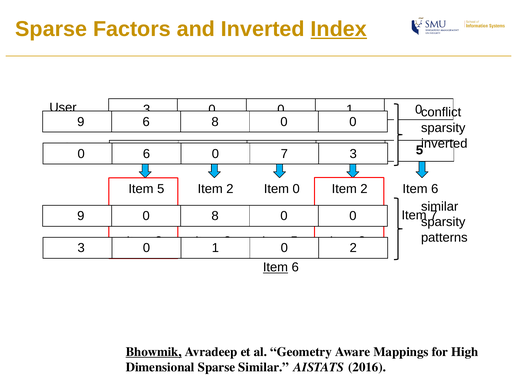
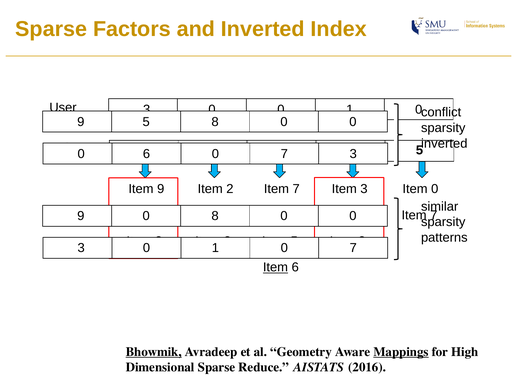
Index at (339, 29) underline: present -> none
9 6: 6 -> 5
5 at (161, 189): 5 -> 9
0 at (296, 189): 0 -> 7
2 at (364, 189): 2 -> 3
6 at (435, 189): 6 -> 0
2 at (353, 248): 2 -> 7
Mappings underline: none -> present
Sparse Similar: Similar -> Reduce
